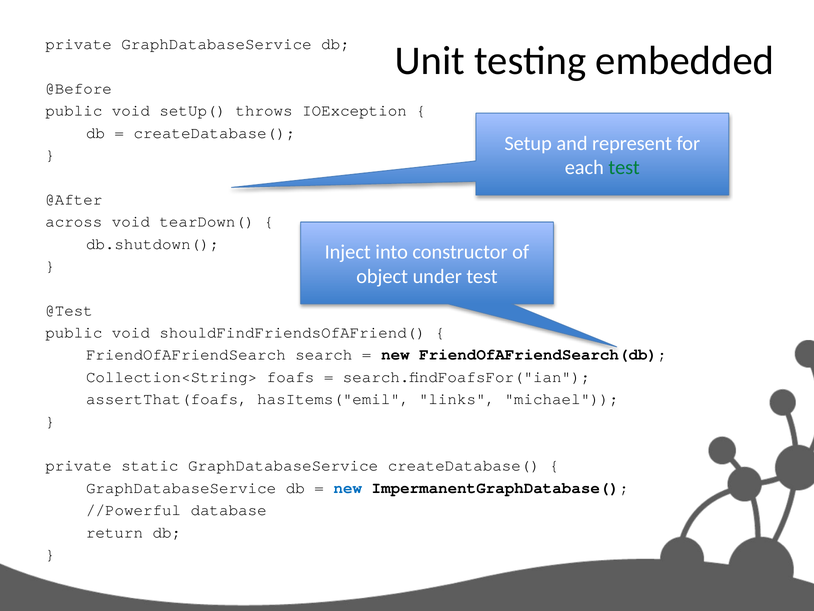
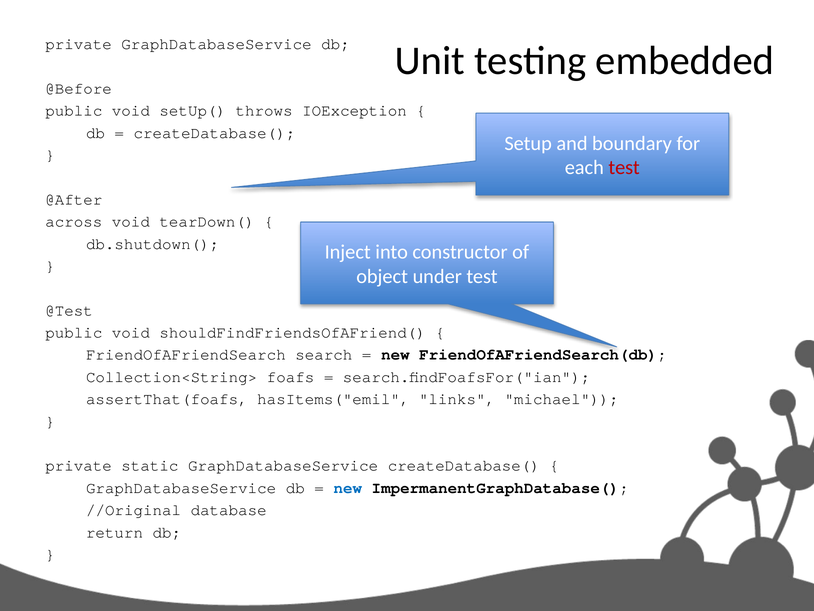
represent: represent -> boundary
test at (624, 168) colour: green -> red
//Powerful: //Powerful -> //Original
